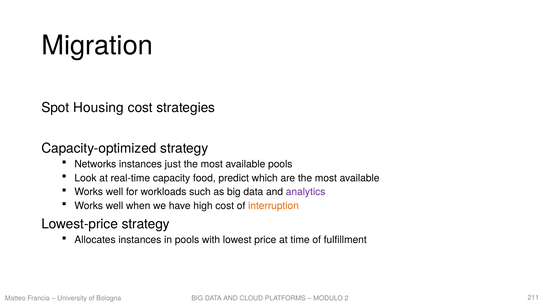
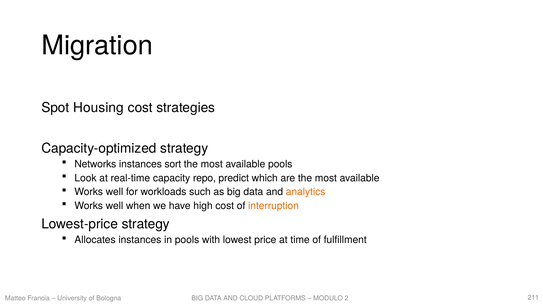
just: just -> sort
food: food -> repo
analytics colour: purple -> orange
